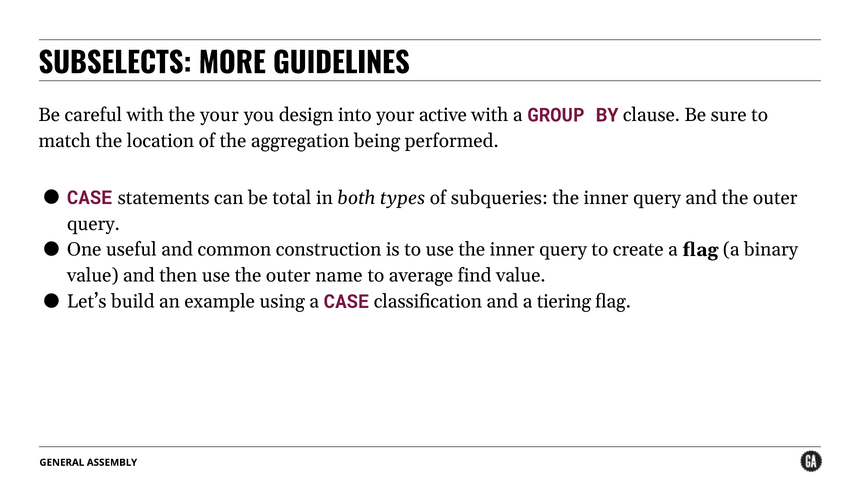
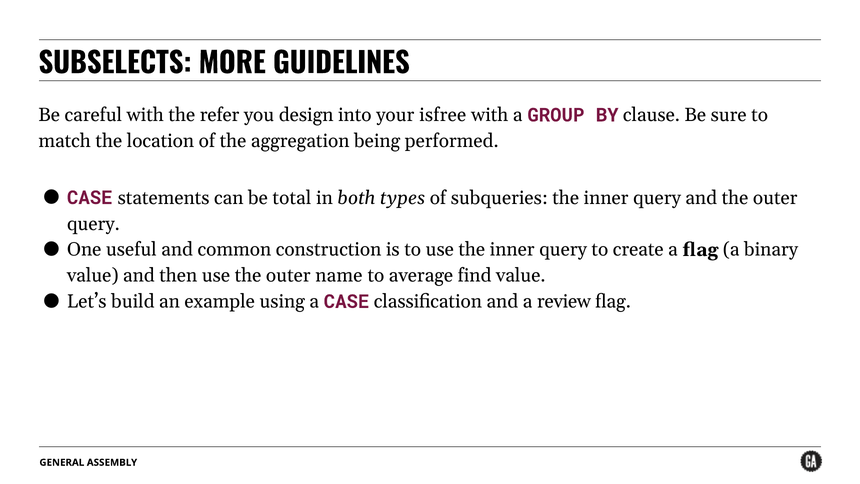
the your: your -> refer
active: active -> isfree
tiering: tiering -> review
